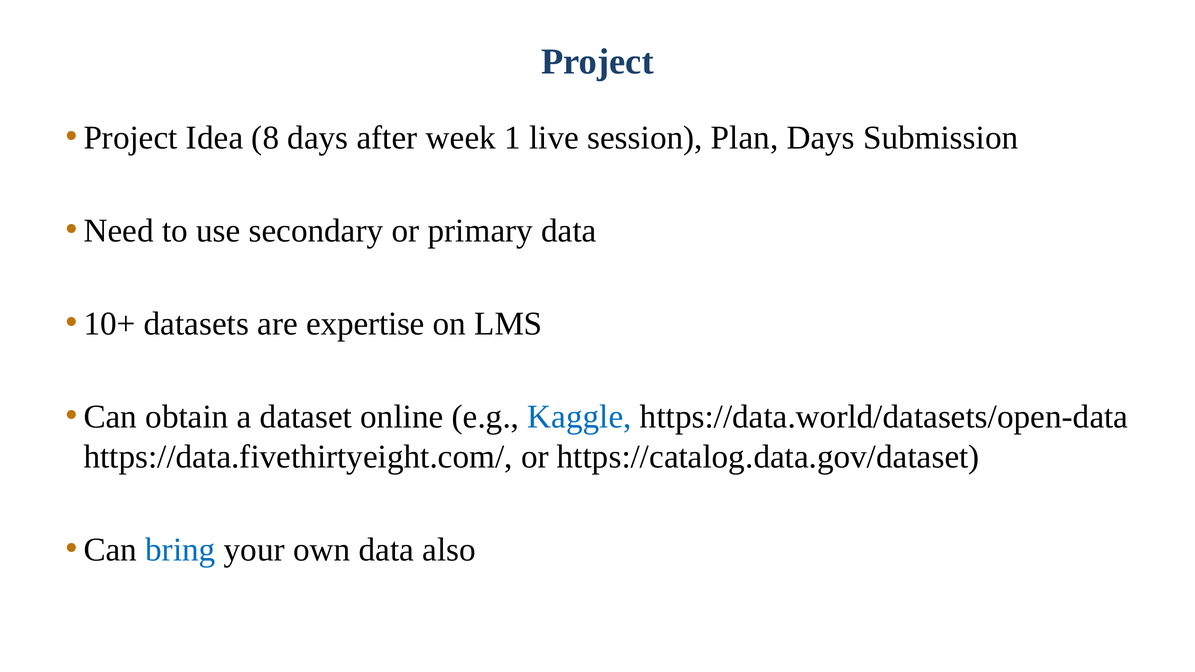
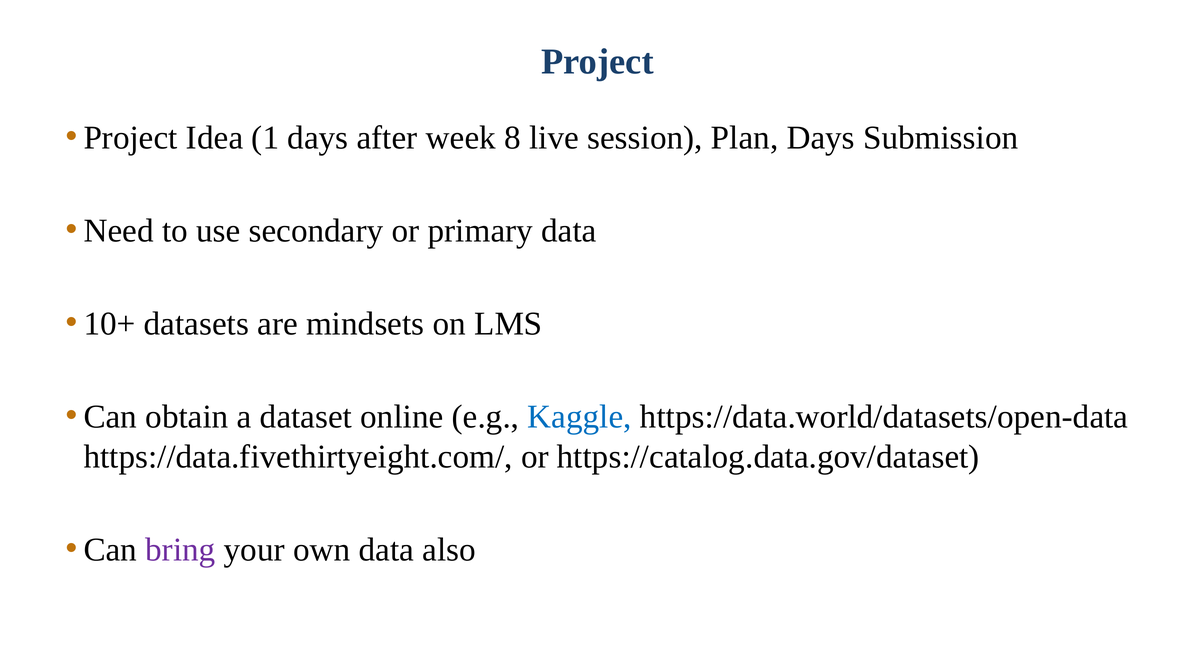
8: 8 -> 1
1: 1 -> 8
expertise: expertise -> mindsets
bring colour: blue -> purple
